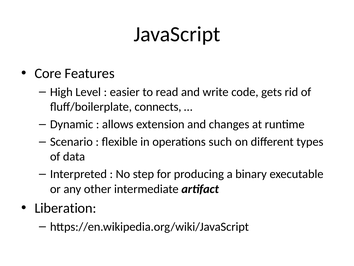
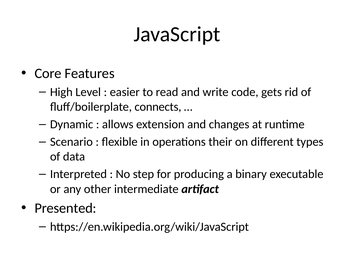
such: such -> their
Liberation: Liberation -> Presented
